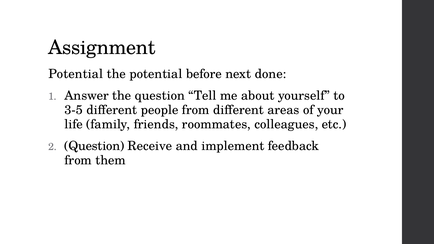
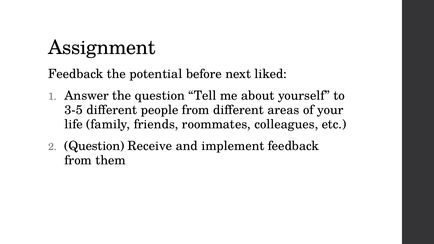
Potential at (76, 74): Potential -> Feedback
done: done -> liked
